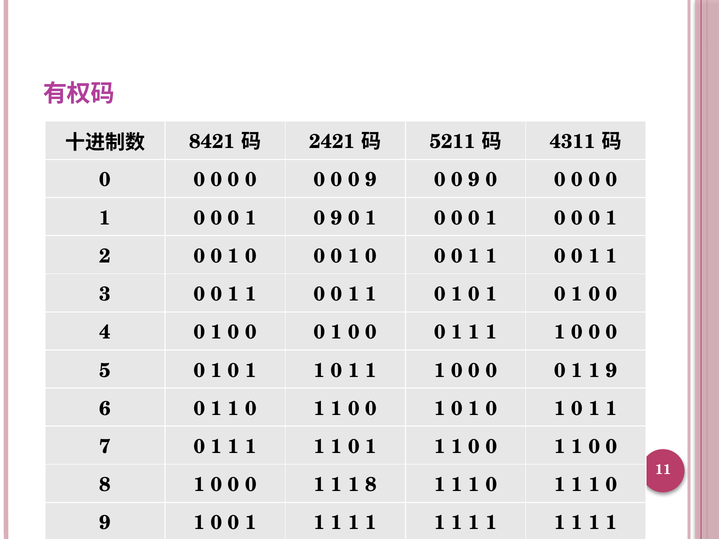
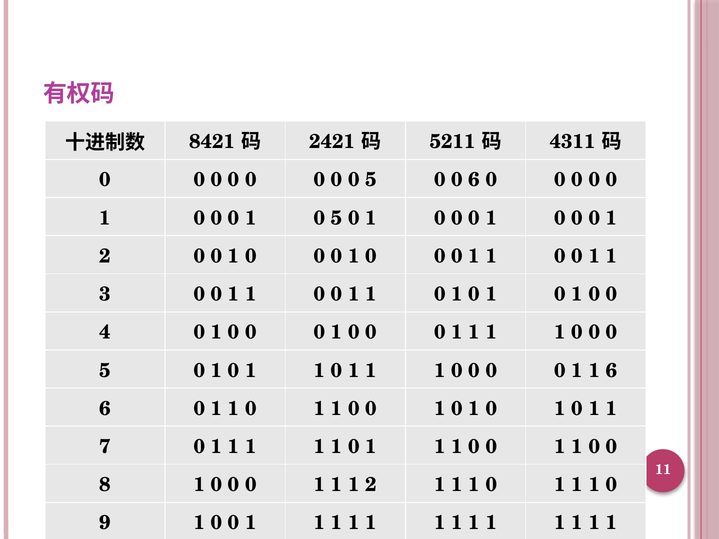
9 at (371, 180): 9 -> 5
9 at (474, 180): 9 -> 6
0 1 0 9: 9 -> 5
1 9: 9 -> 6
1 1 8: 8 -> 2
